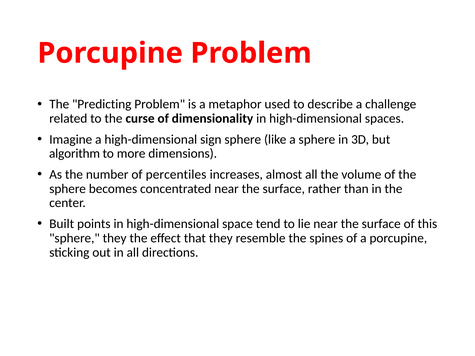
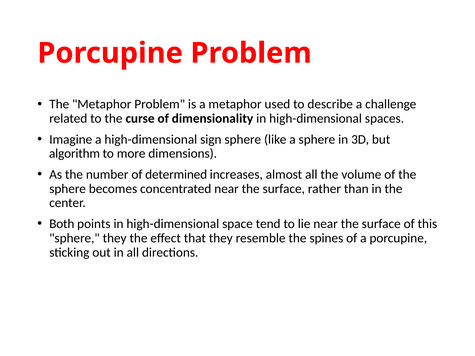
The Predicting: Predicting -> Metaphor
percentiles: percentiles -> determined
Built: Built -> Both
